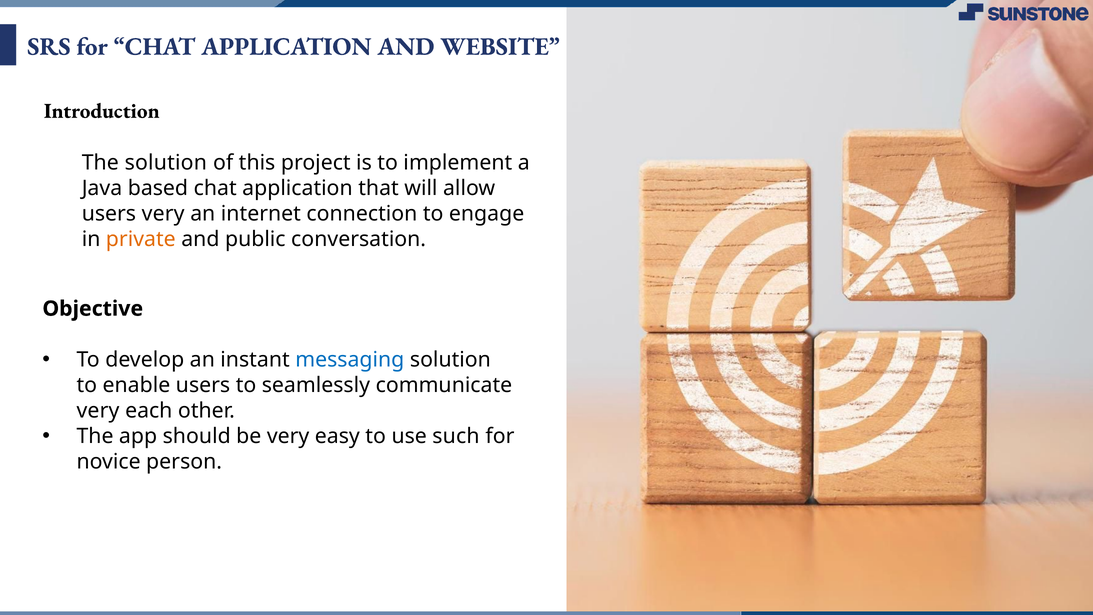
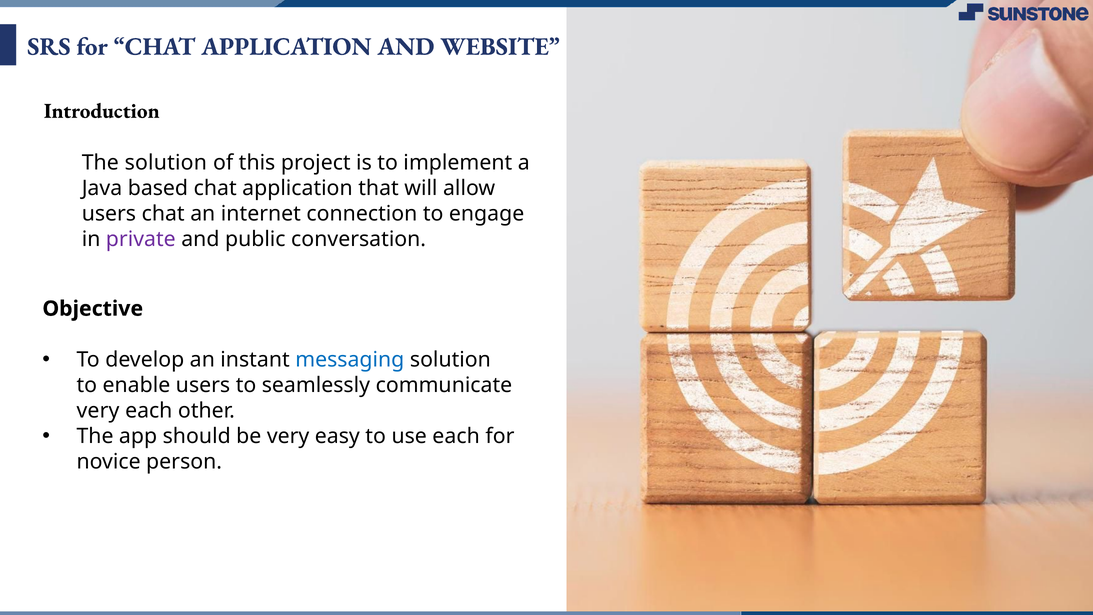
users very: very -> chat
private colour: orange -> purple
use such: such -> each
